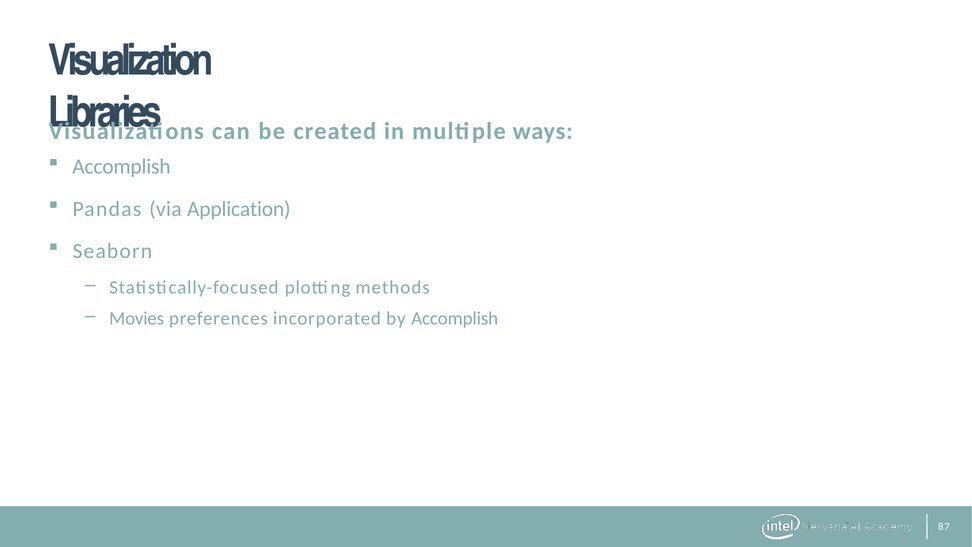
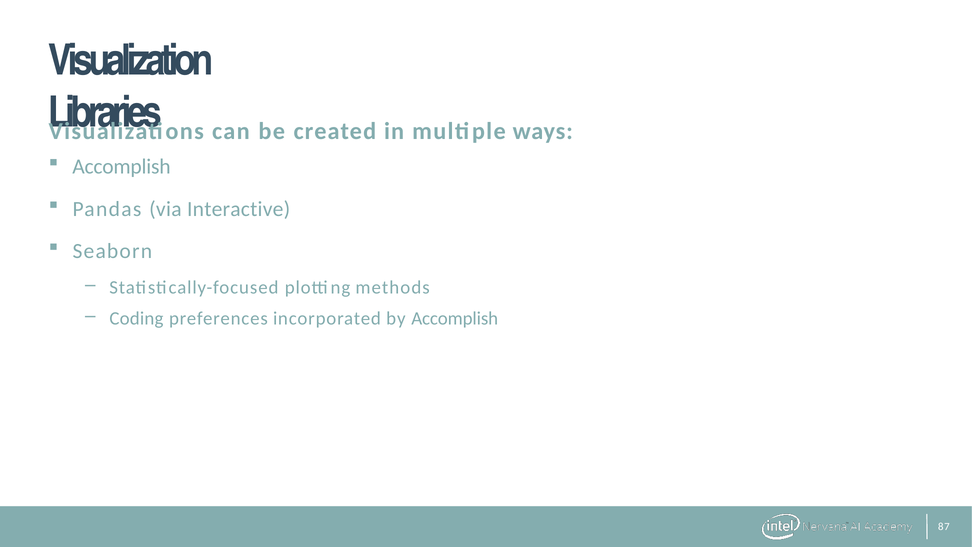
Application: Application -> Interactive
Movies: Movies -> Coding
